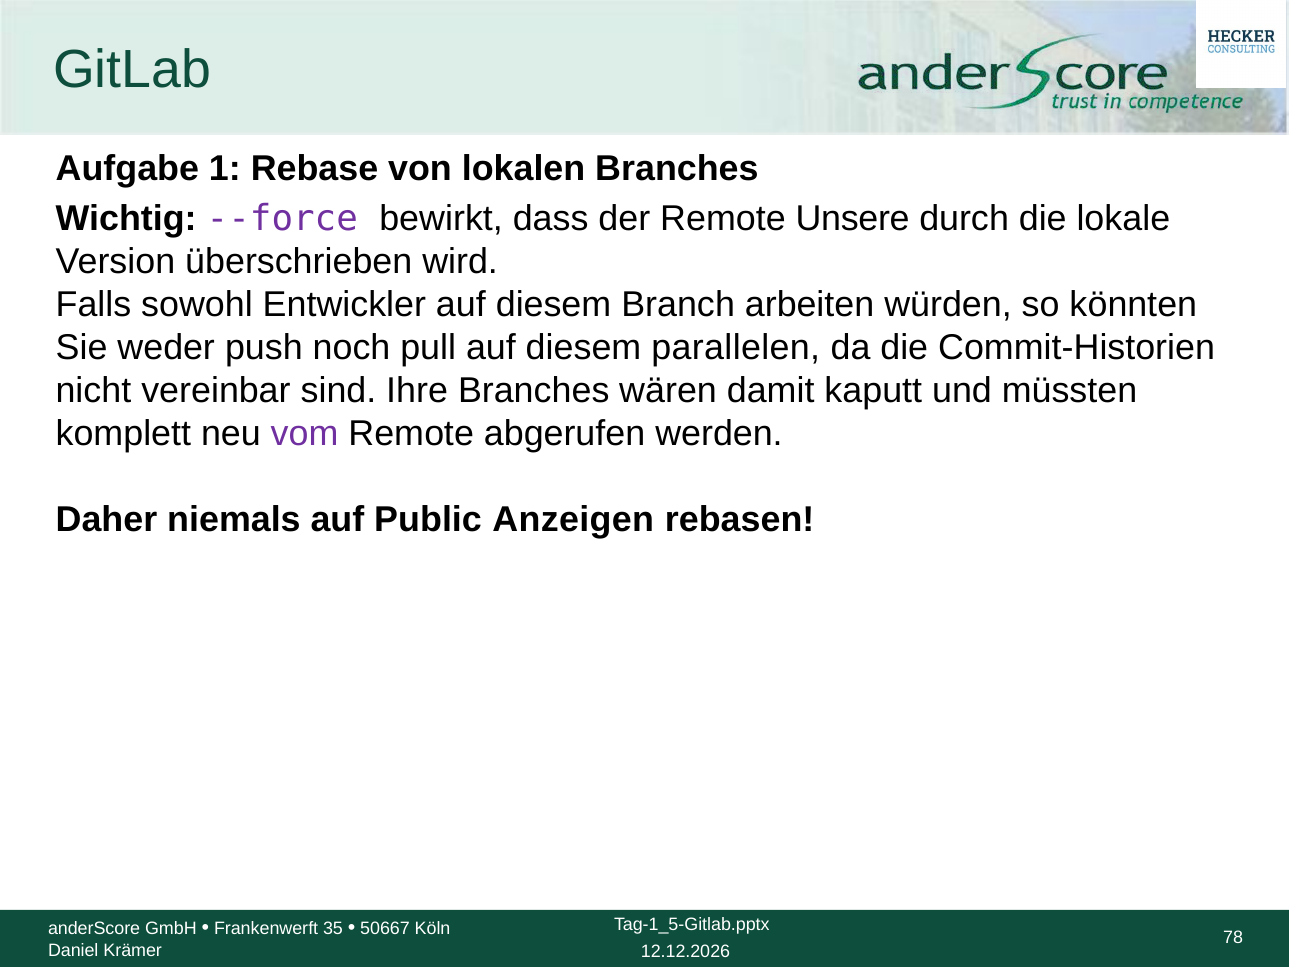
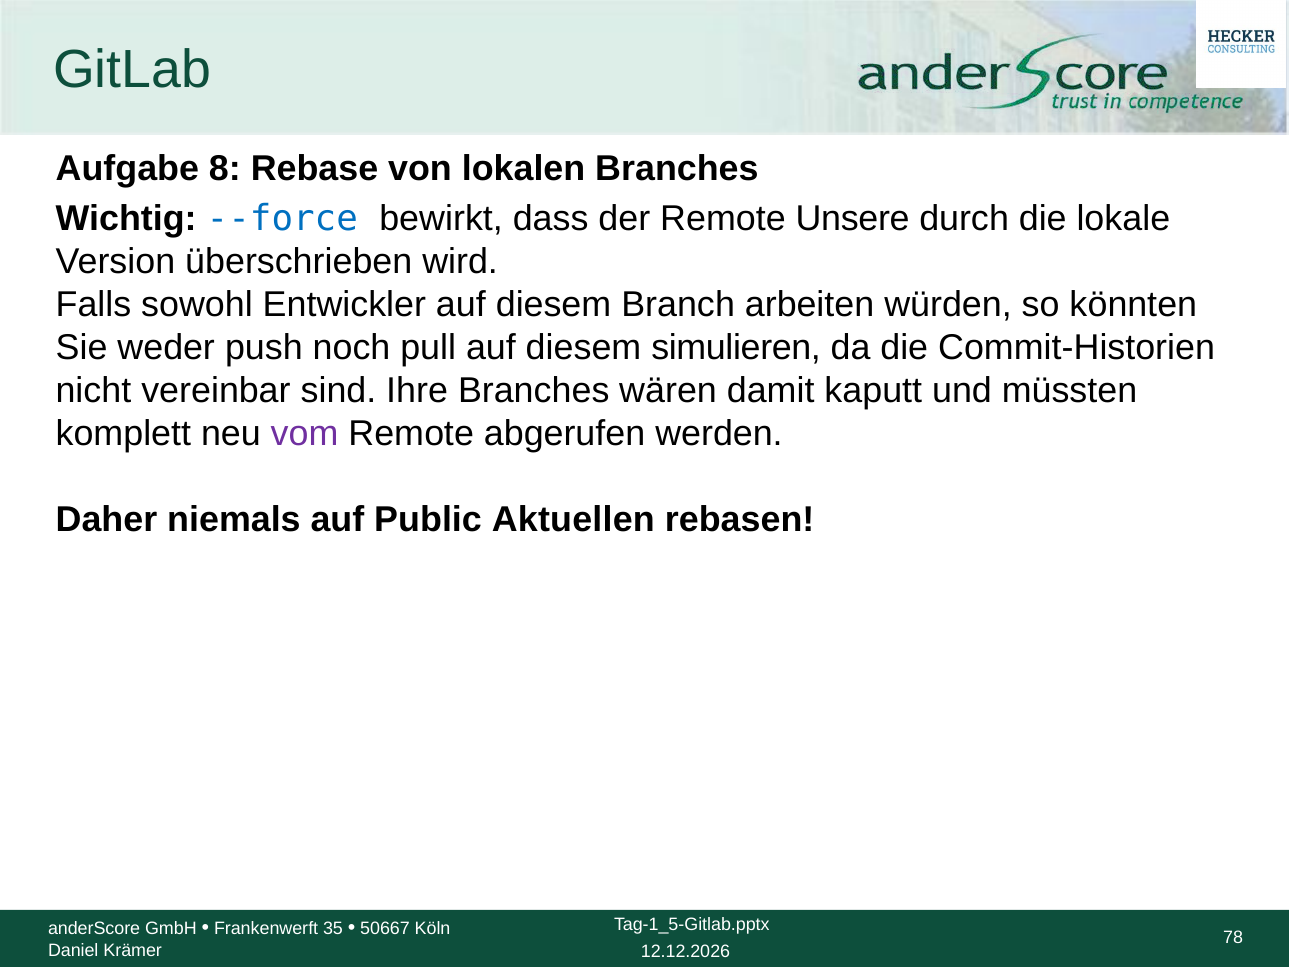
1: 1 -> 8
--force colour: purple -> blue
parallelen: parallelen -> simulieren
Anzeigen: Anzeigen -> Aktuellen
